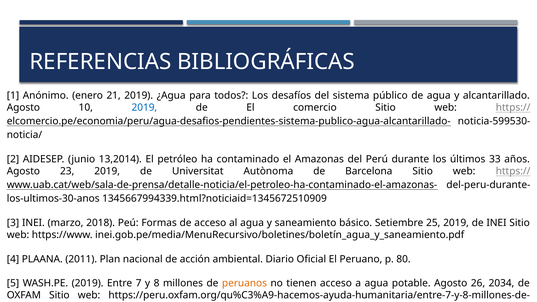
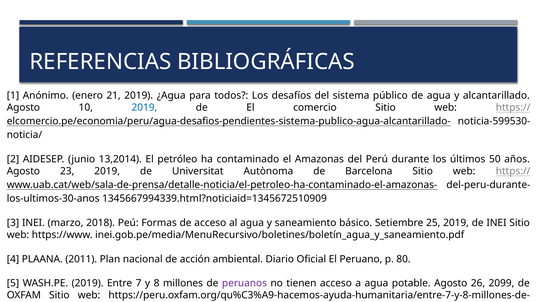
33: 33 -> 50
peruanos colour: orange -> purple
2034: 2034 -> 2099
